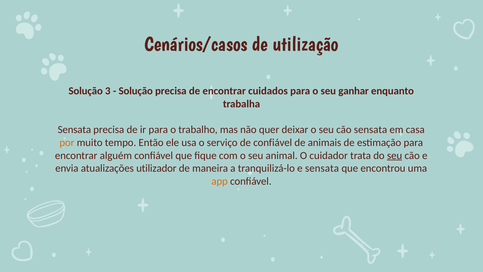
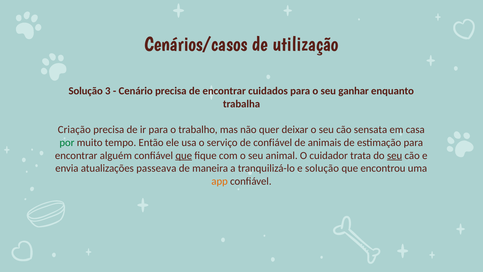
Solução at (136, 91): Solução -> Cenário
Sensata at (74, 130): Sensata -> Criação
por colour: orange -> green
que at (184, 155) underline: none -> present
utilizador: utilizador -> passeava
e sensata: sensata -> solução
